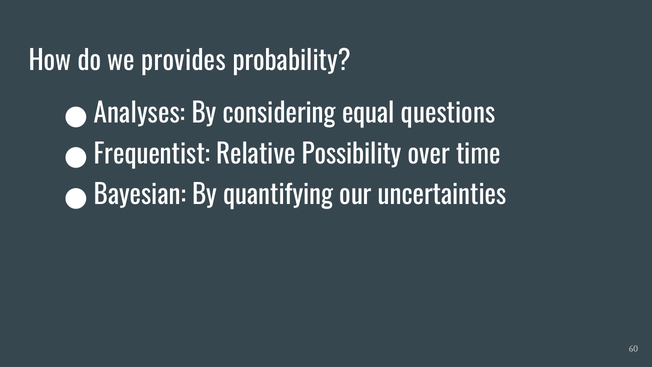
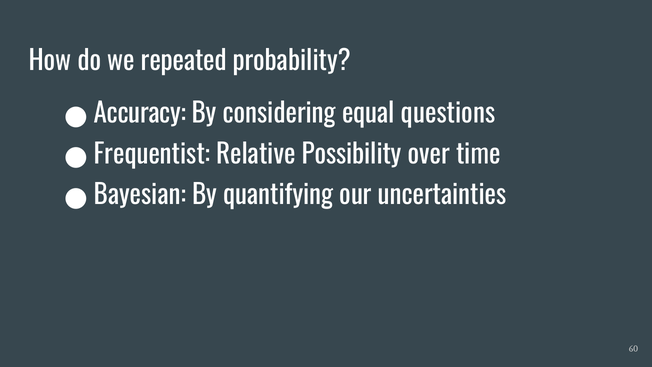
provides: provides -> repeated
Analyses: Analyses -> Accuracy
